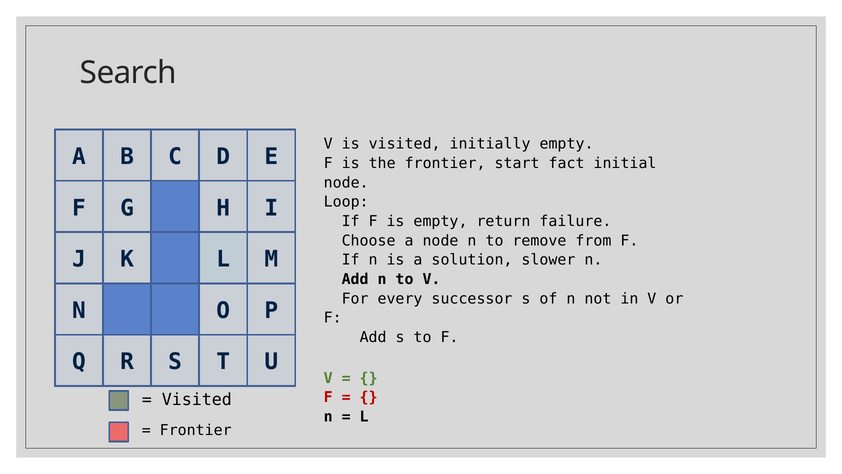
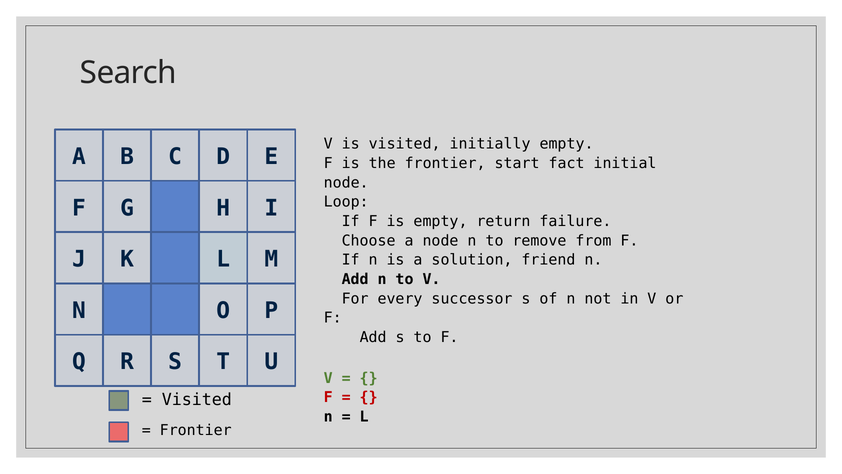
slower: slower -> friend
